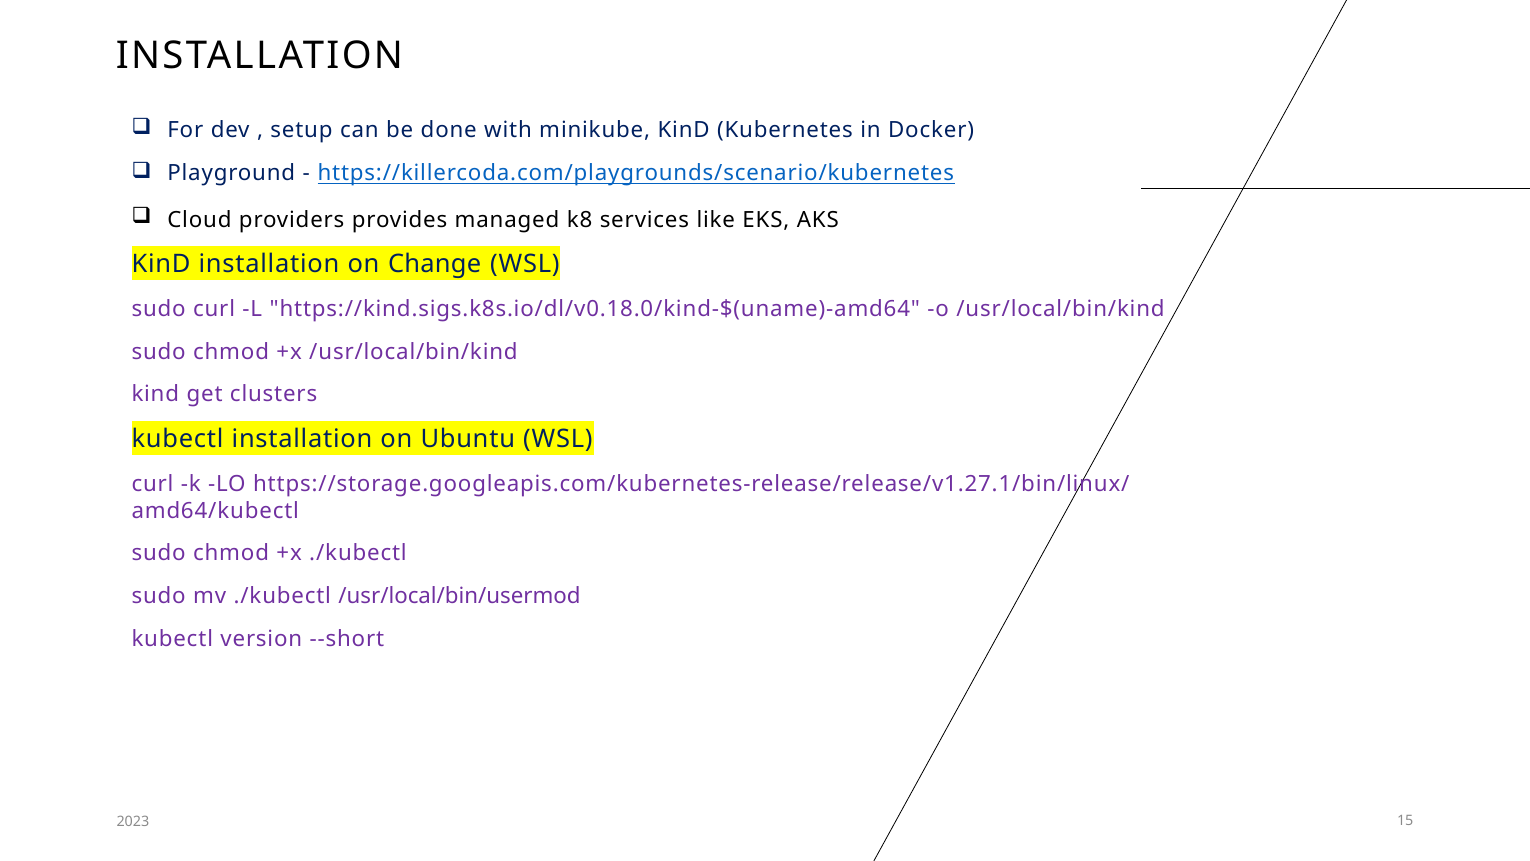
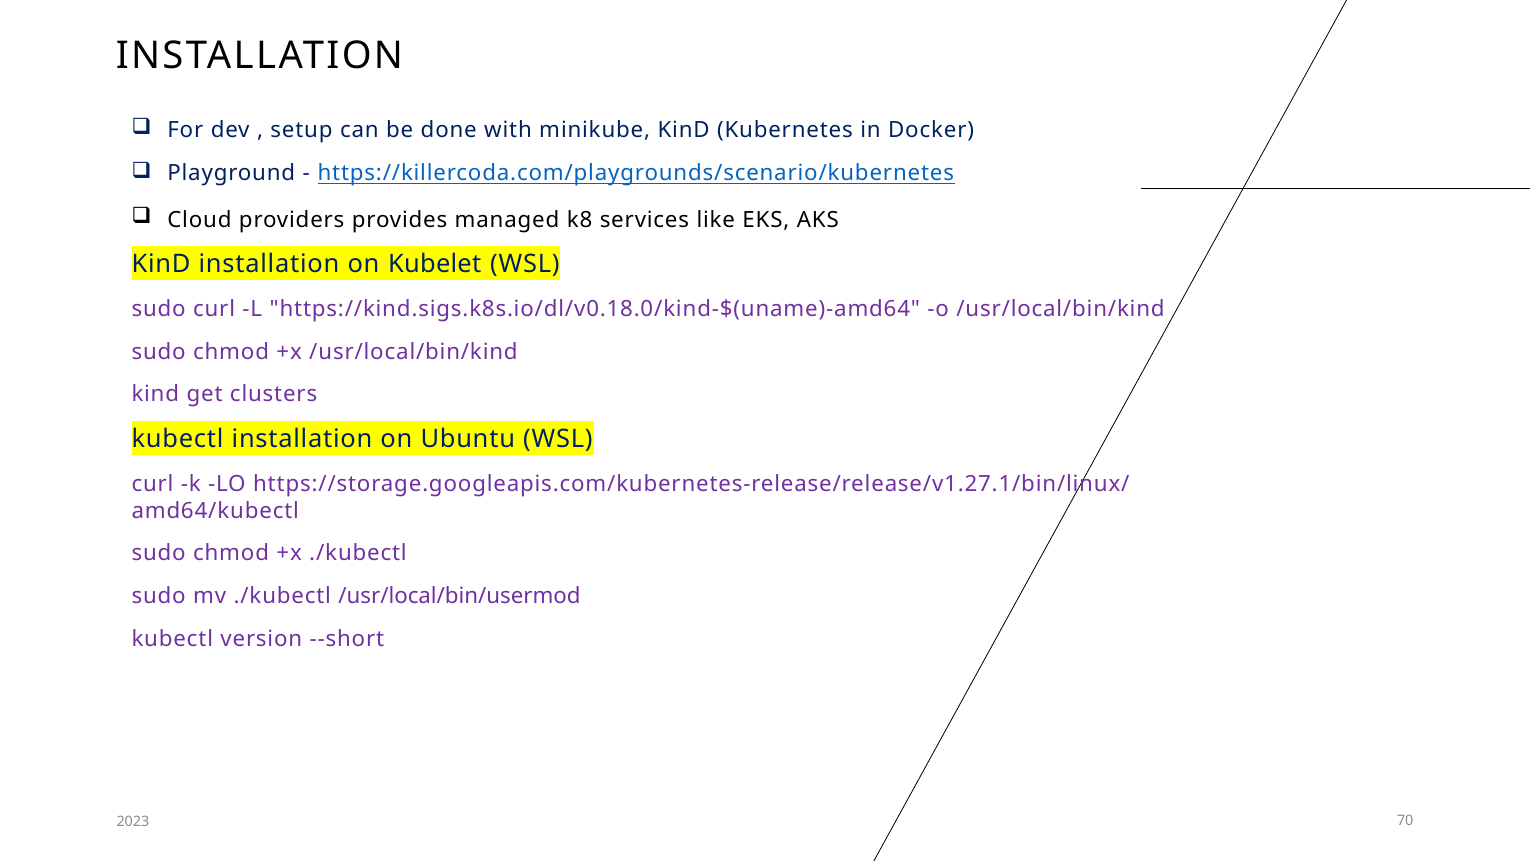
Change: Change -> Kubelet
15: 15 -> 70
